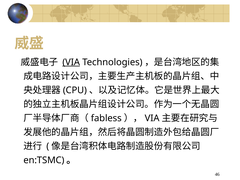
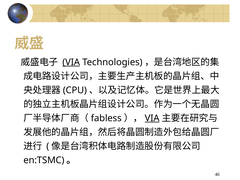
VIA at (152, 118) underline: none -> present
